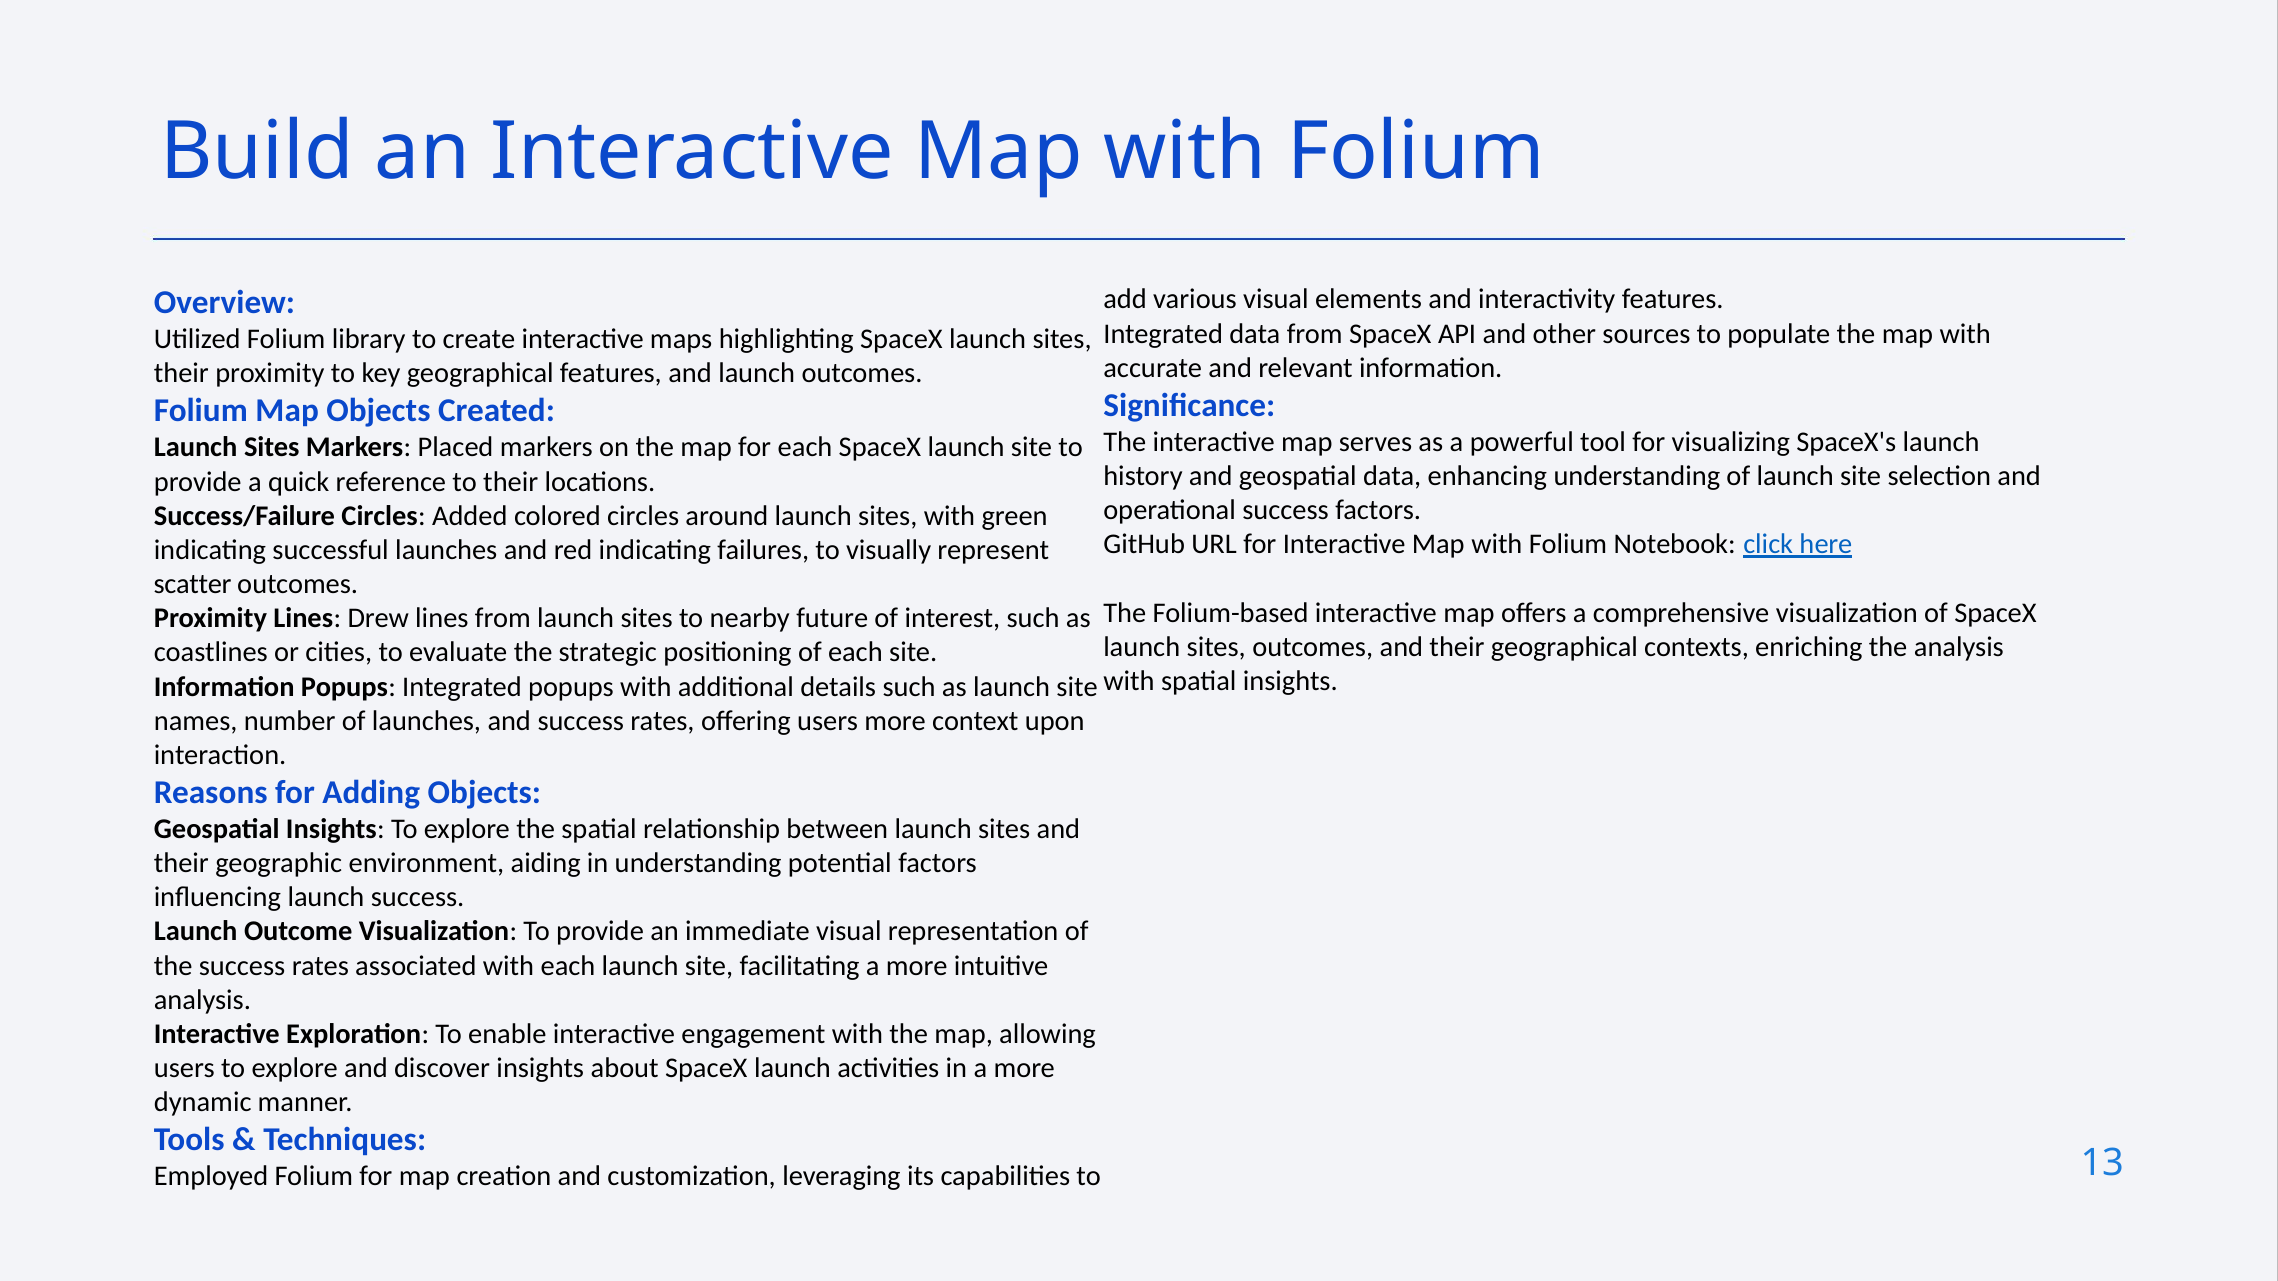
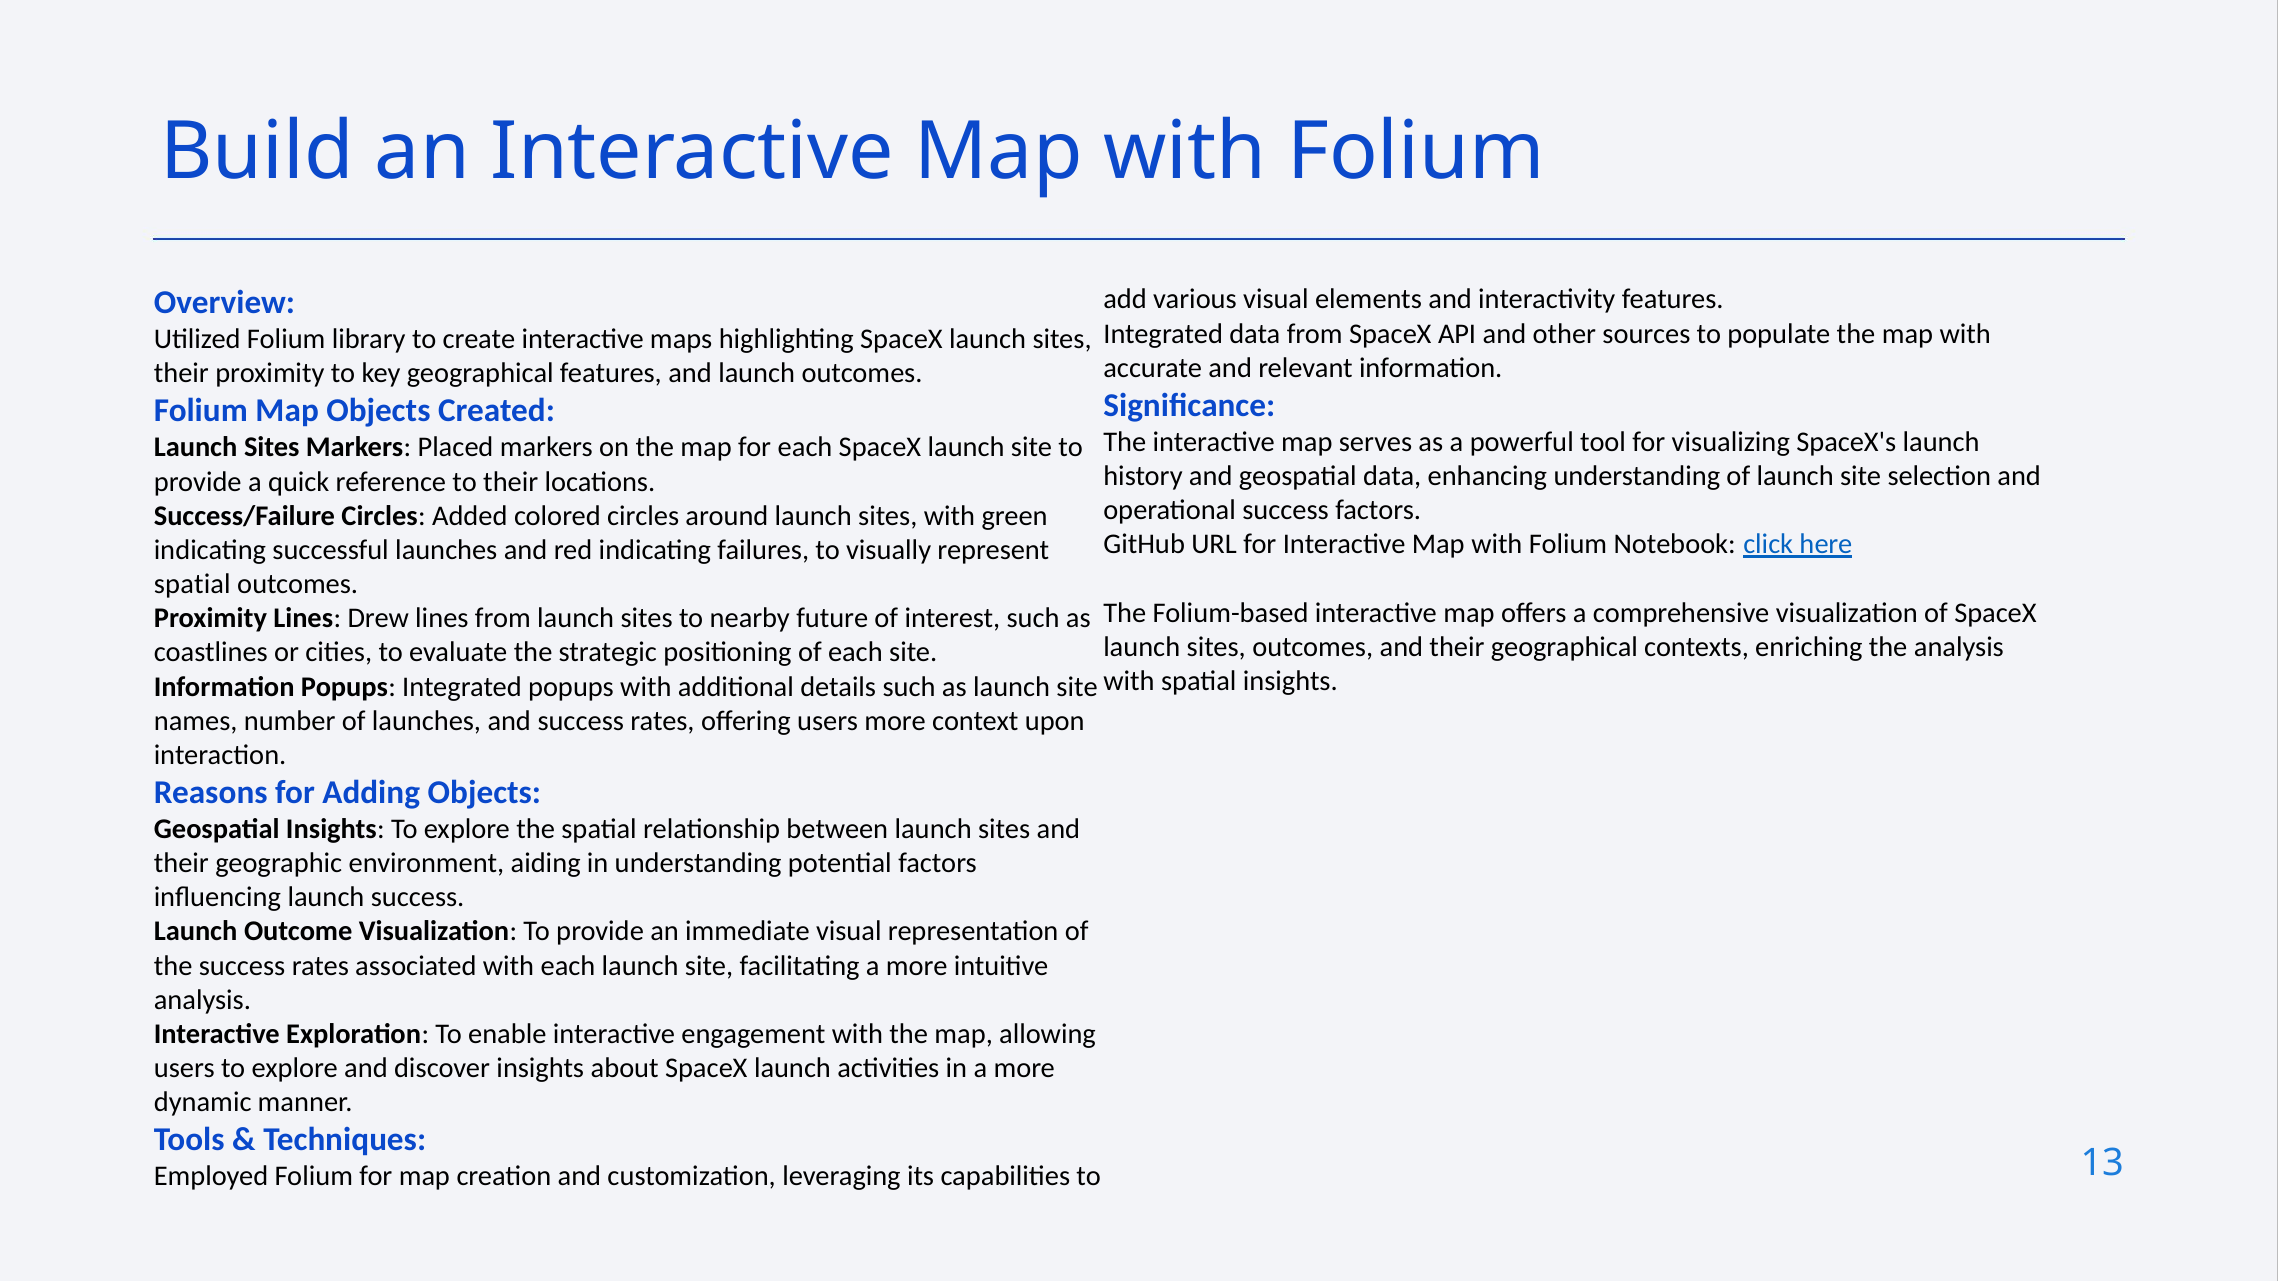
scatter at (193, 584): scatter -> spatial
